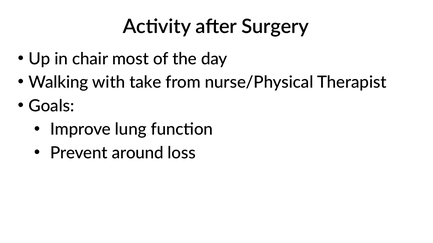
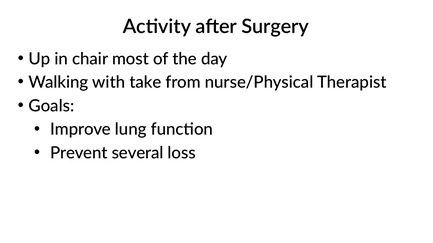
around: around -> several
